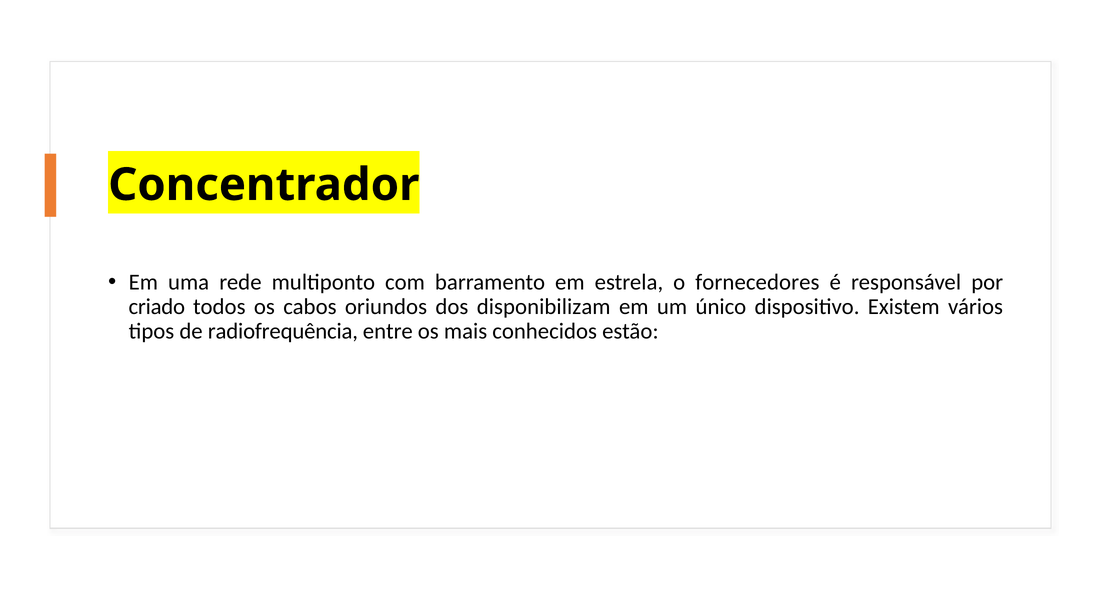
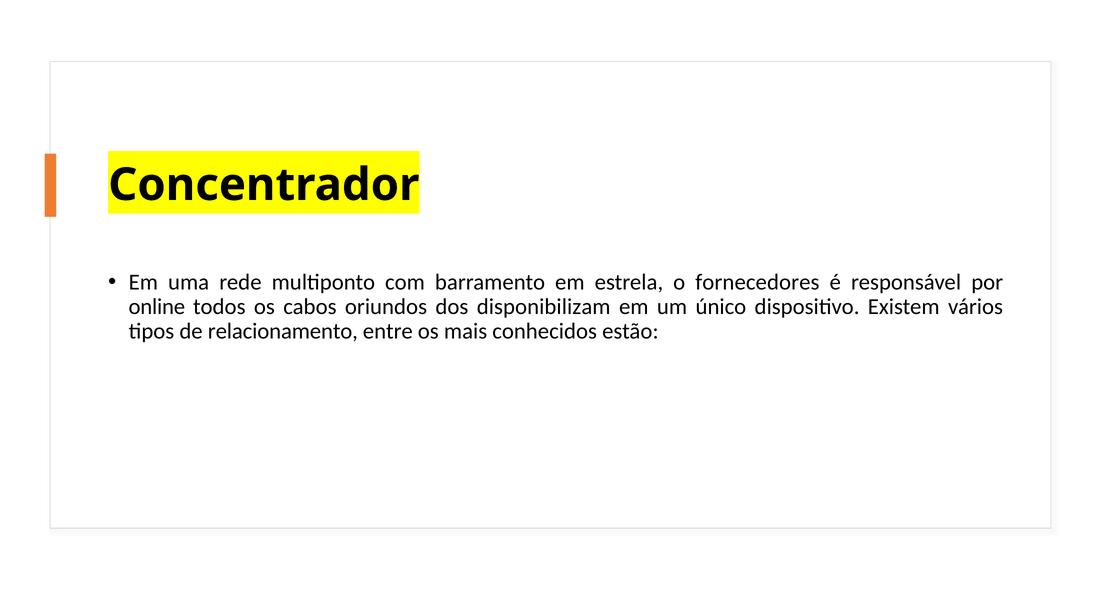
criado: criado -> online
radiofrequência: radiofrequência -> relacionamento
